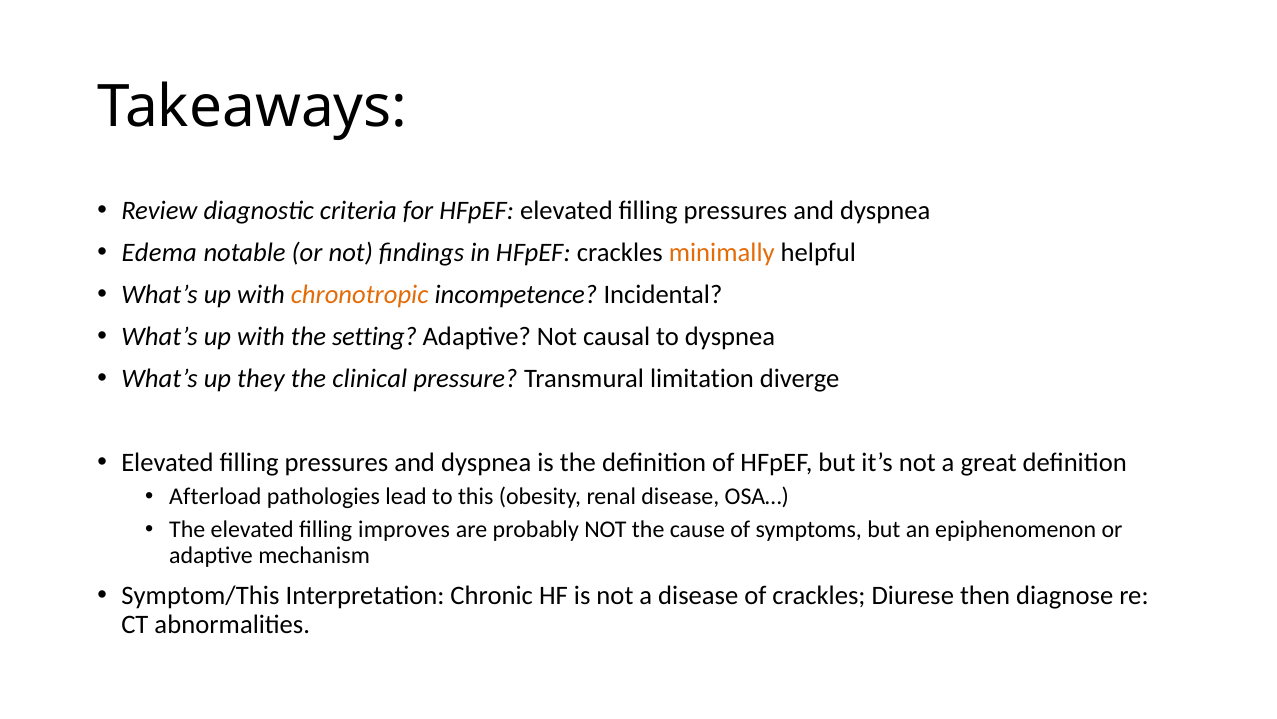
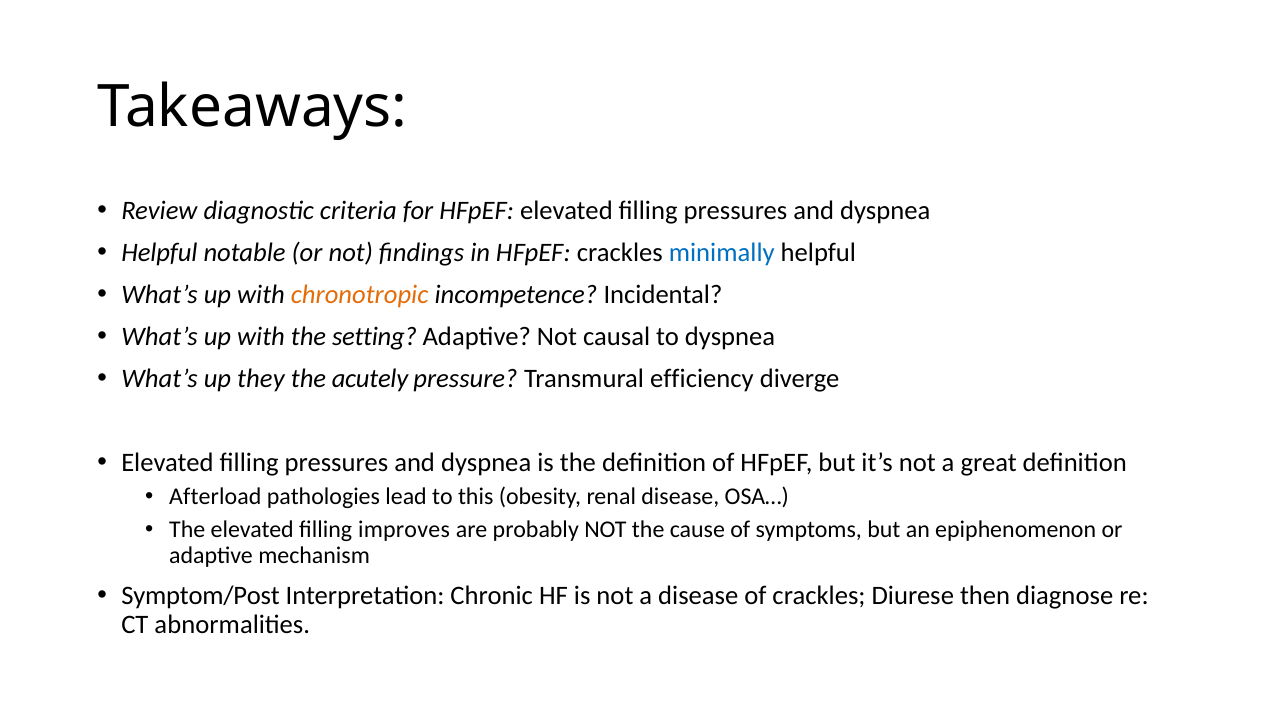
Edema at (159, 252): Edema -> Helpful
minimally colour: orange -> blue
clinical: clinical -> acutely
limitation: limitation -> efficiency
Symptom/This: Symptom/This -> Symptom/Post
